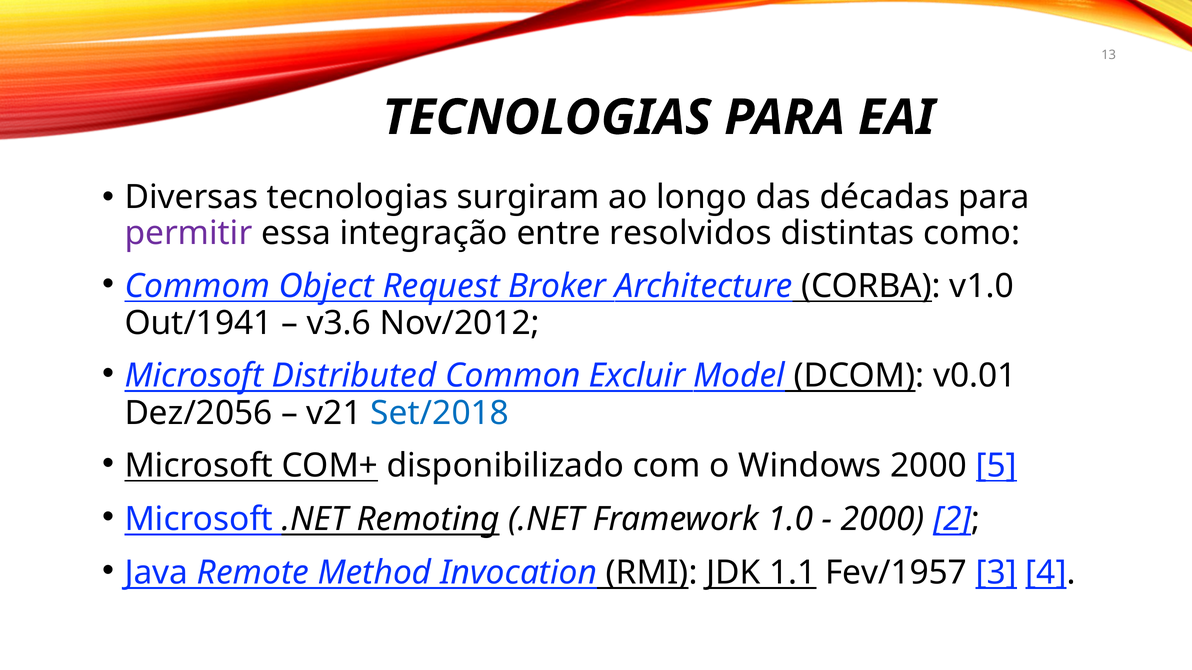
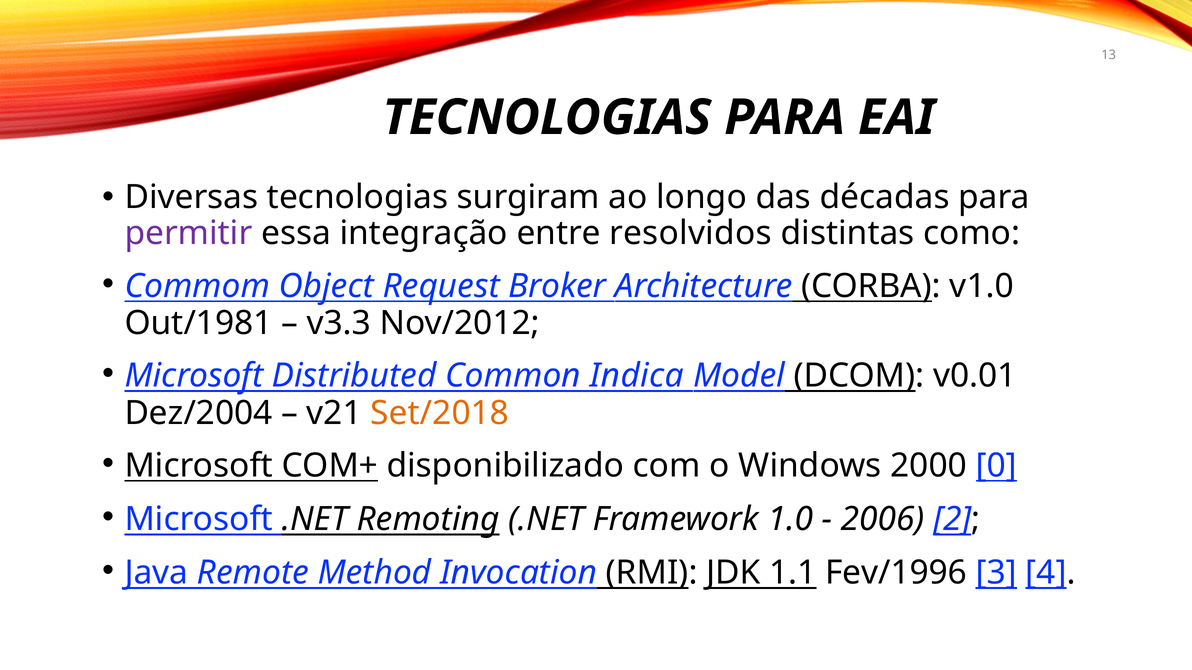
Out/1941: Out/1941 -> Out/1981
v3.6: v3.6 -> v3.3
Excluir: Excluir -> Indica
Dez/2056: Dez/2056 -> Dez/2004
Set/2018 colour: blue -> orange
5: 5 -> 0
2000 at (883, 520): 2000 -> 2006
Fev/1957: Fev/1957 -> Fev/1996
